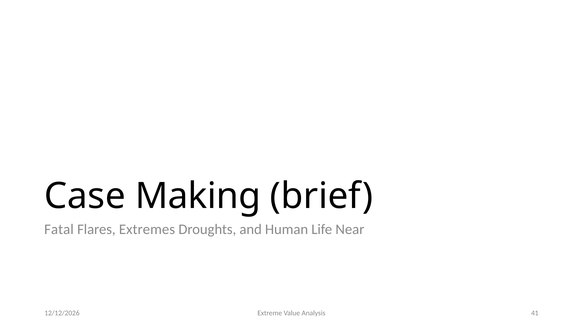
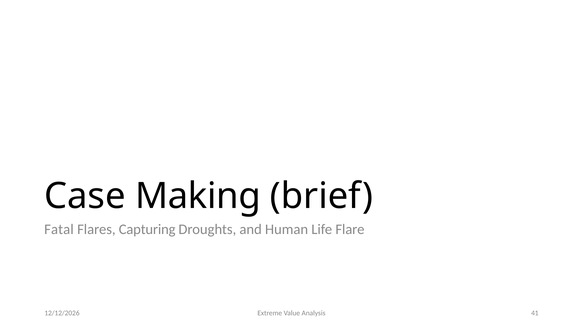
Extremes: Extremes -> Capturing
Near: Near -> Flare
